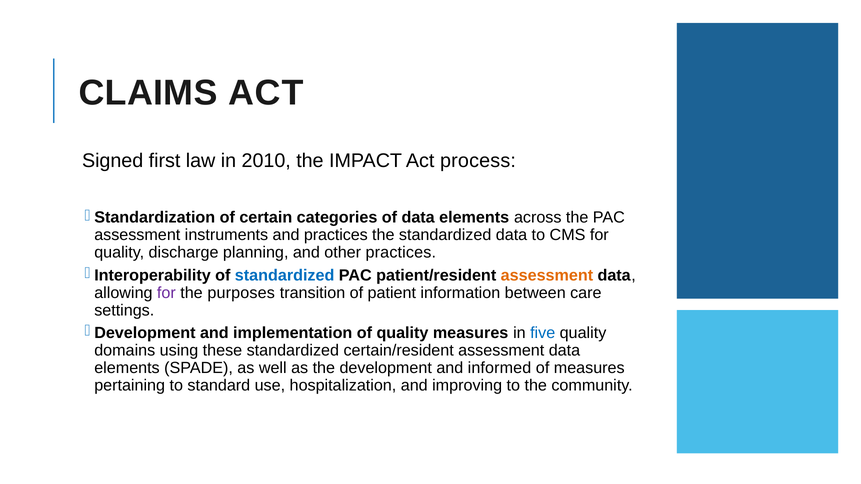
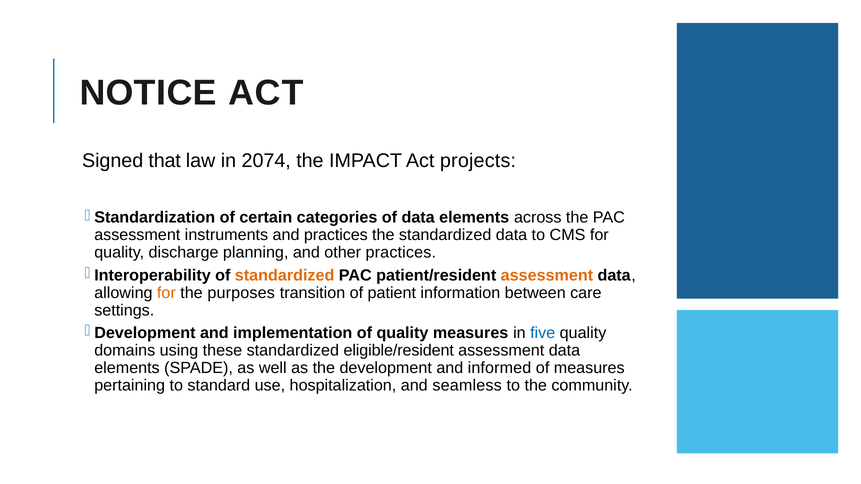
CLAIMS: CLAIMS -> NOTICE
first: first -> that
2010: 2010 -> 2074
process: process -> projects
standardized at (285, 276) colour: blue -> orange
for at (166, 293) colour: purple -> orange
certain/resident: certain/resident -> eligible/resident
improving: improving -> seamless
